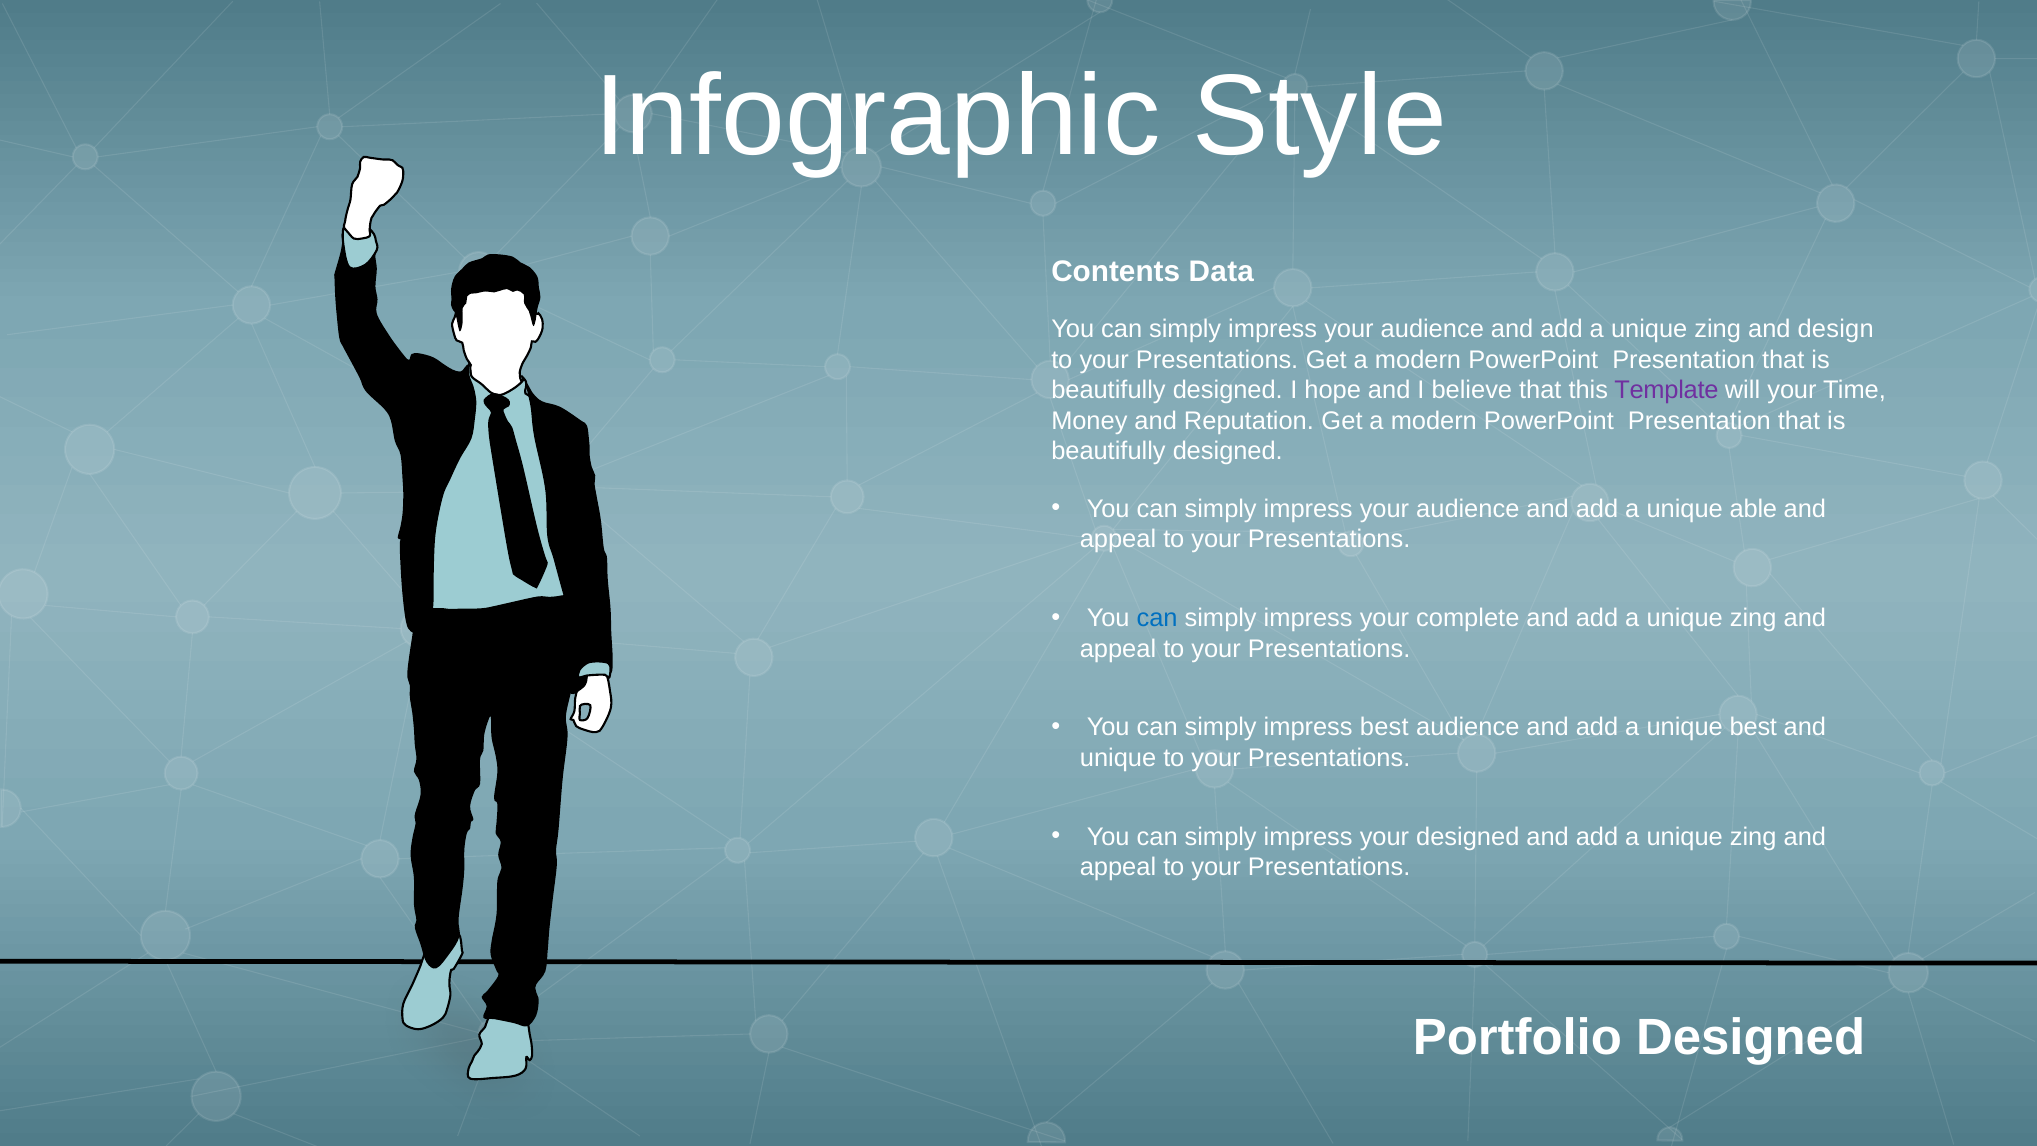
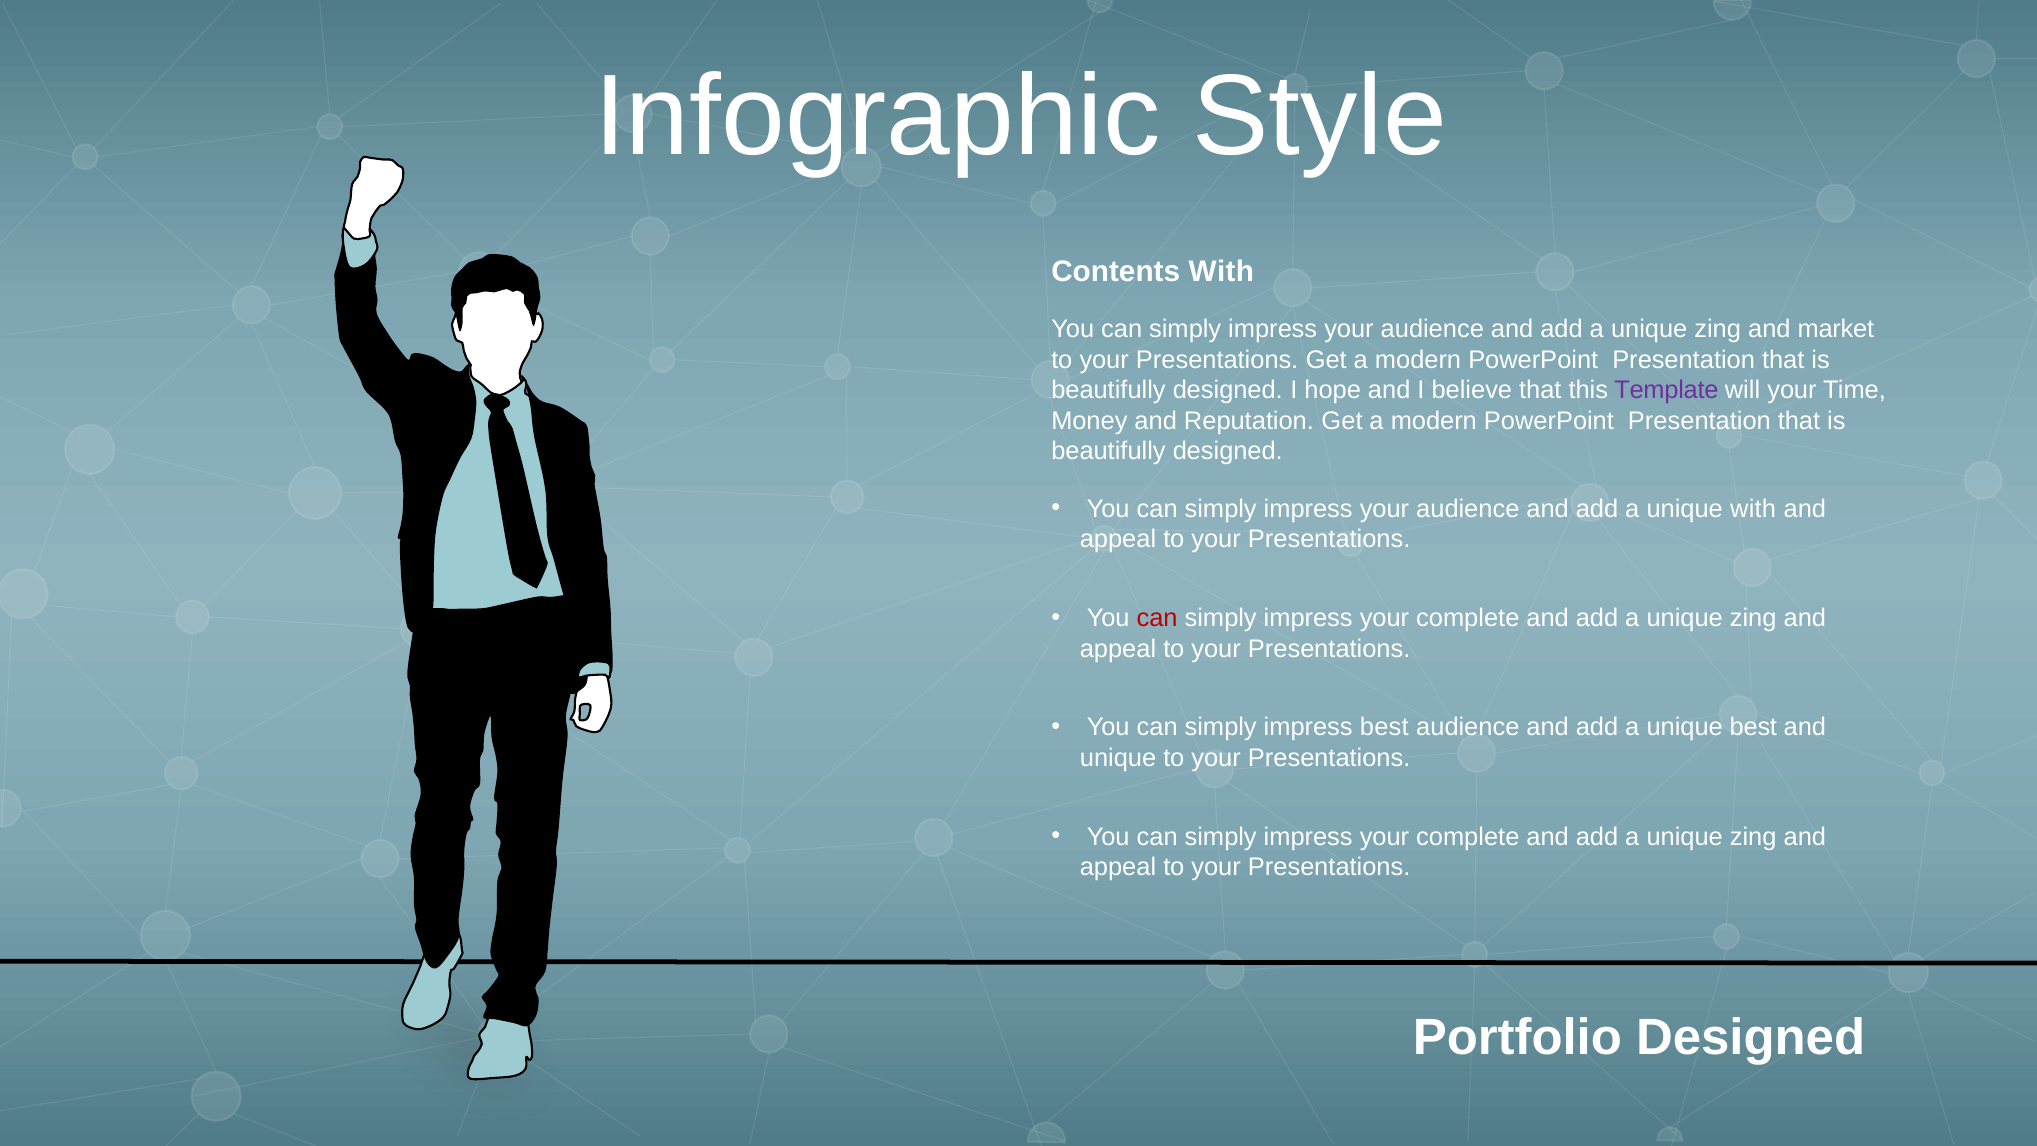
Contents Data: Data -> With
design: design -> market
unique able: able -> with
can at (1157, 618) colour: blue -> red
designed at (1468, 837): designed -> complete
